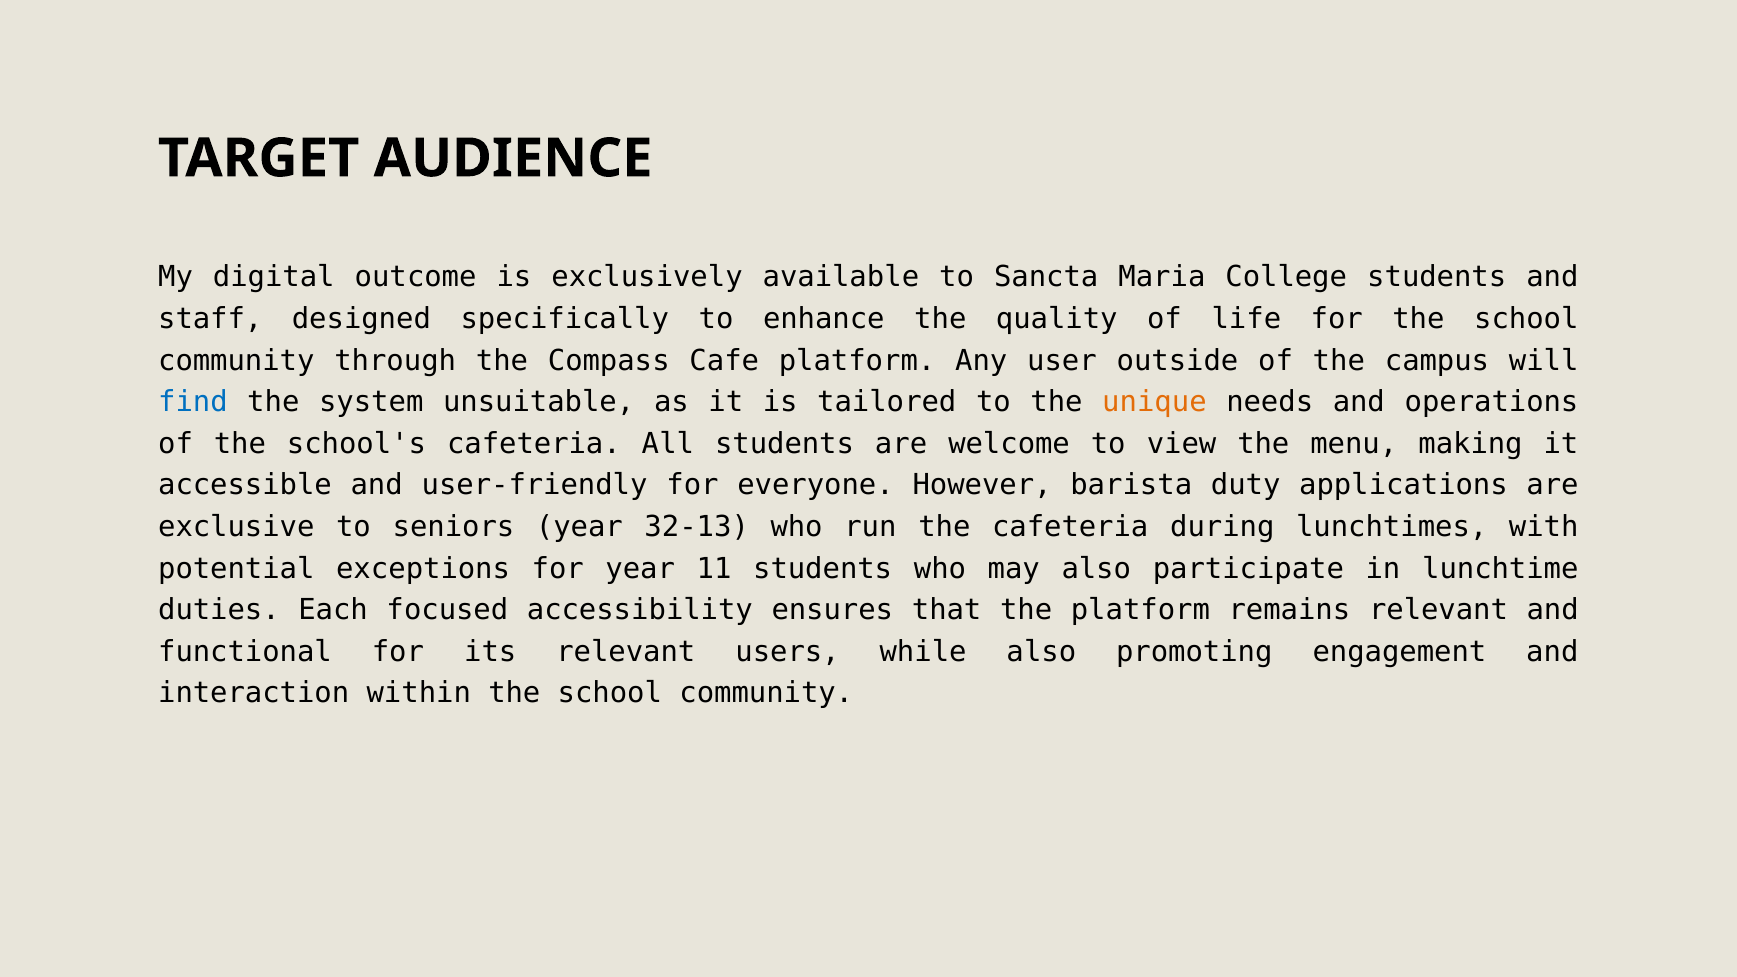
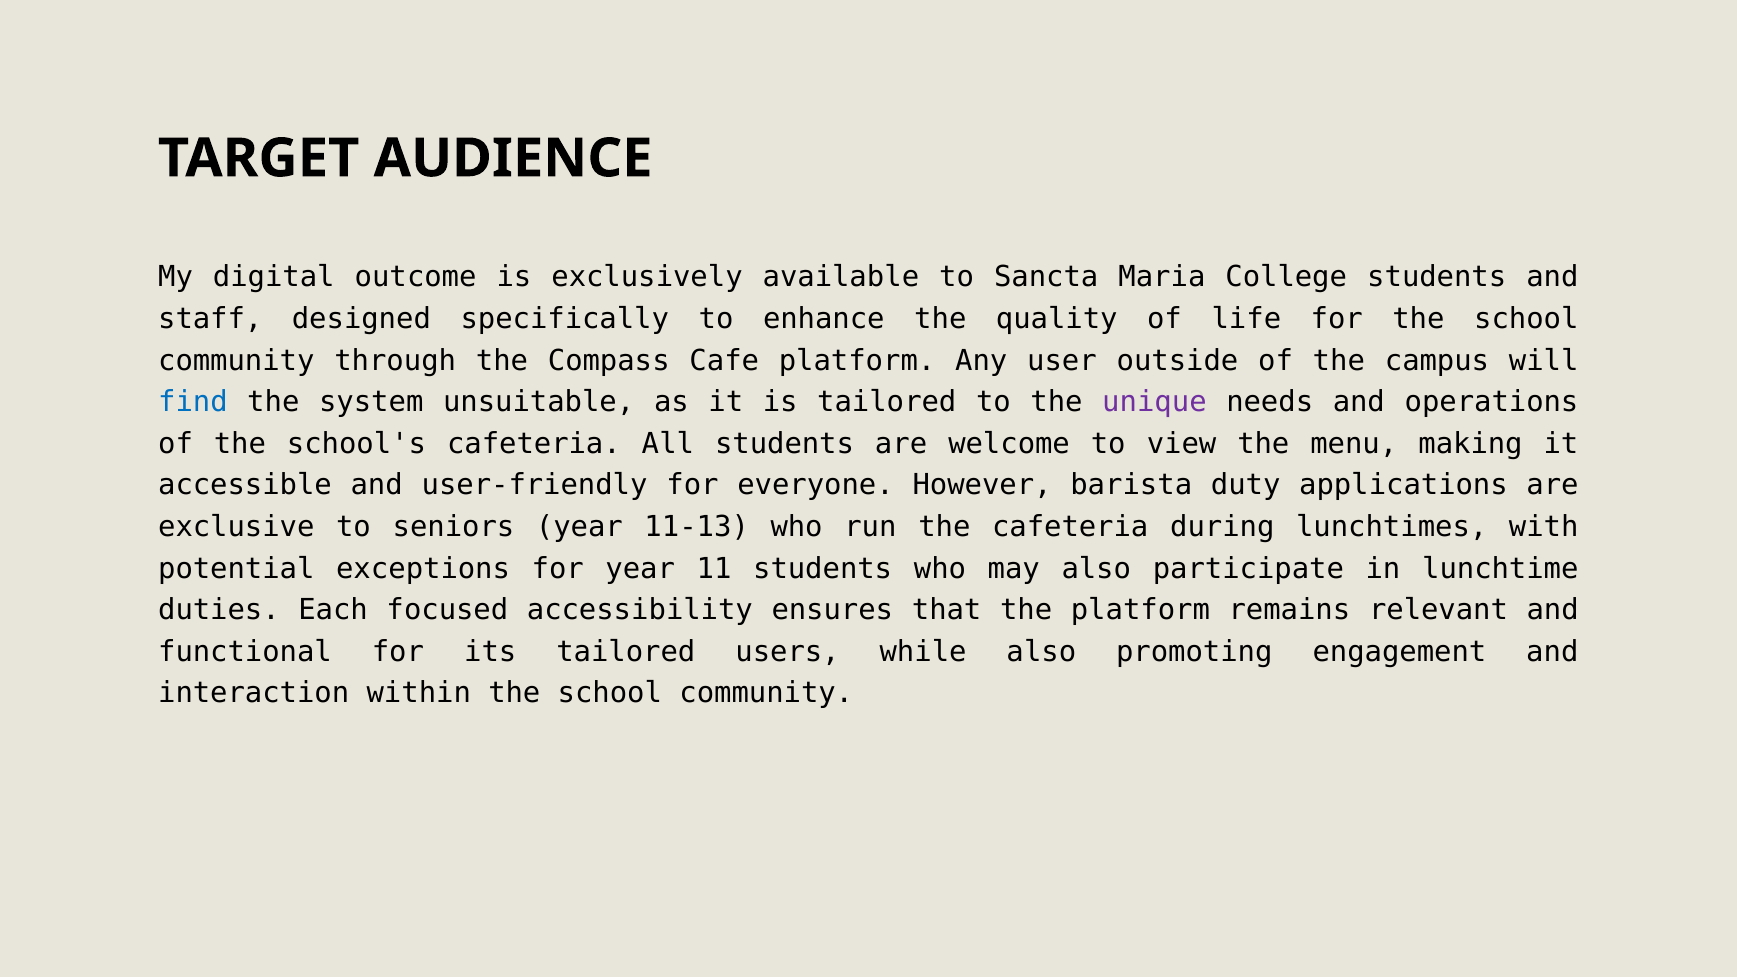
unique colour: orange -> purple
32-13: 32-13 -> 11-13
its relevant: relevant -> tailored
